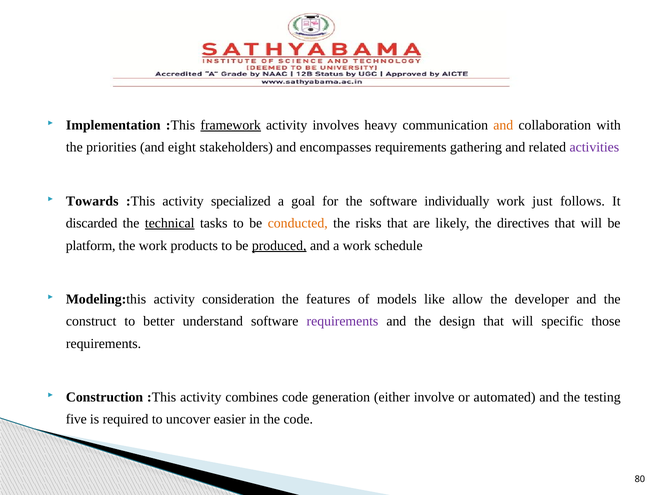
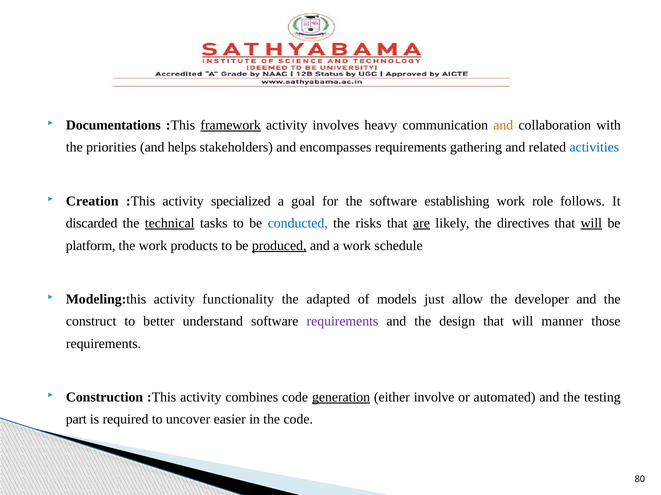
Implementation: Implementation -> Documentations
eight: eight -> helps
activities colour: purple -> blue
Towards: Towards -> Creation
individually: individually -> establishing
just: just -> role
conducted colour: orange -> blue
are underline: none -> present
will at (591, 224) underline: none -> present
consideration: consideration -> functionality
features: features -> adapted
like: like -> just
specific: specific -> manner
generation underline: none -> present
five: five -> part
